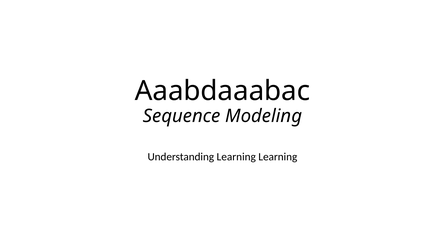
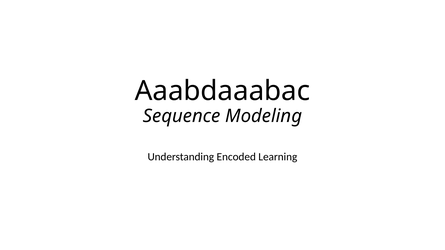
Understanding Learning: Learning -> Encoded
